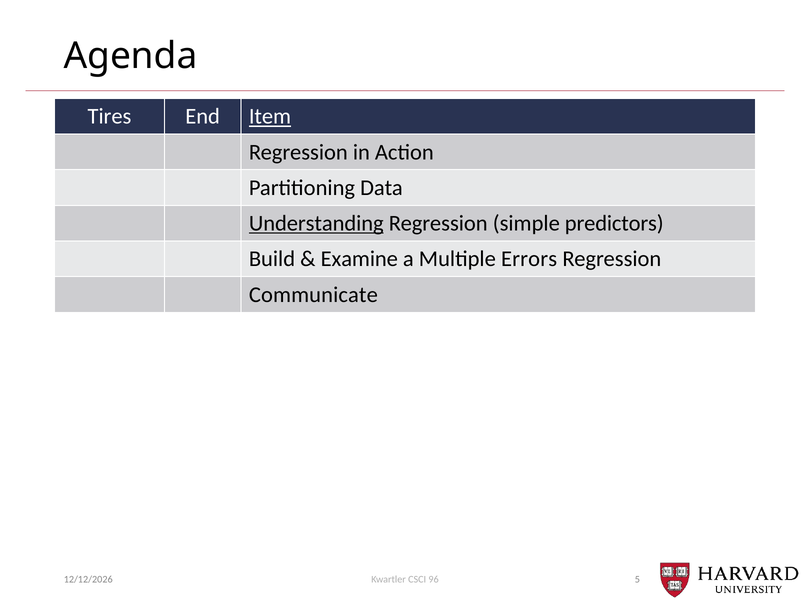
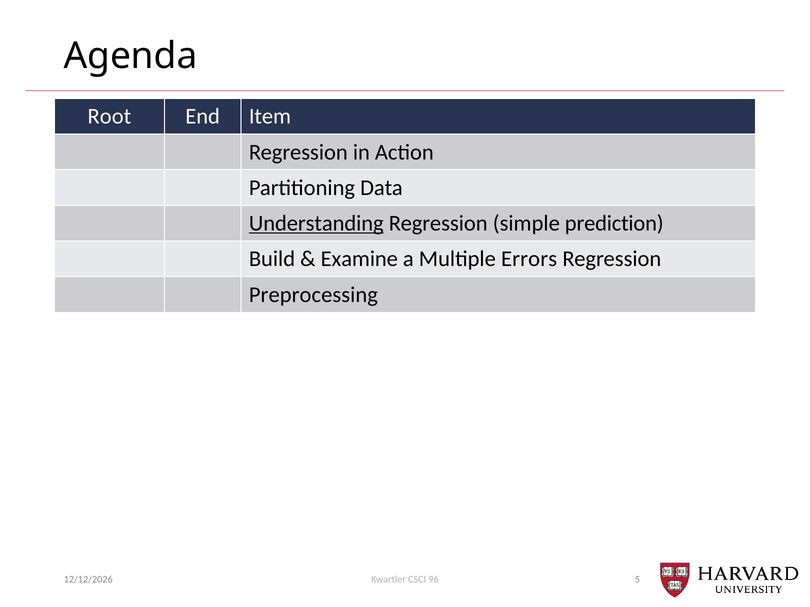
Tires: Tires -> Root
Item underline: present -> none
predictors: predictors -> prediction
Communicate: Communicate -> Preprocessing
